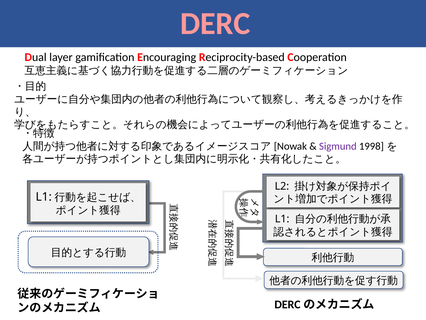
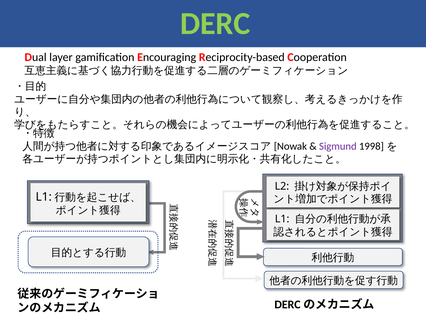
DERC at (215, 24) colour: pink -> light green
